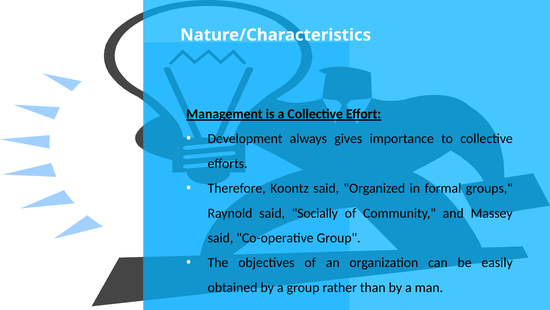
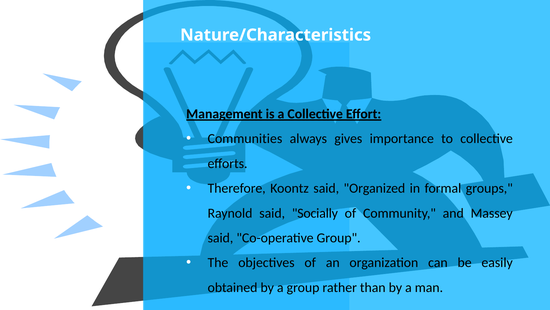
Development: Development -> Communities
